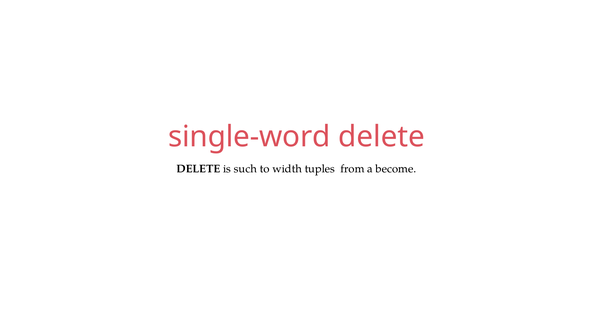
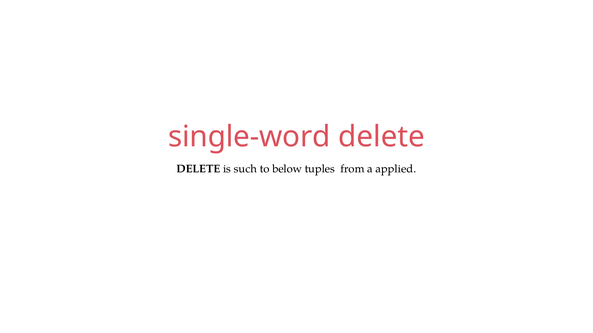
width: width -> below
become: become -> applied
